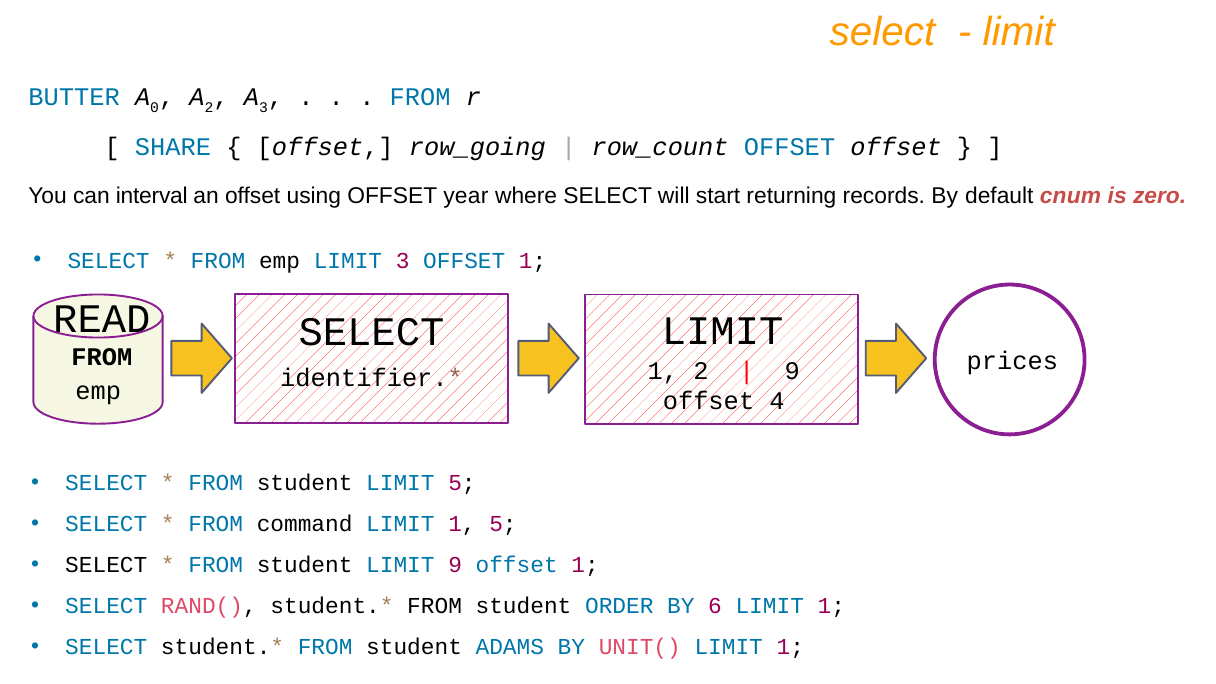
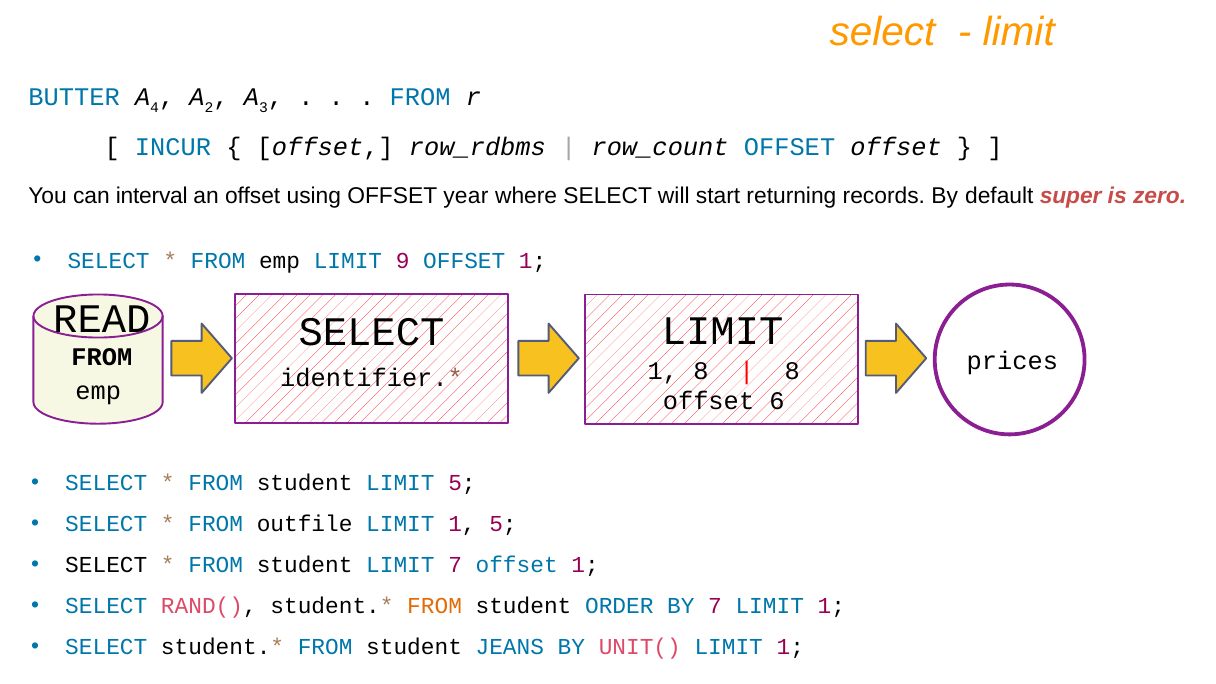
0: 0 -> 4
SHARE: SHARE -> INCUR
row_going: row_going -> row_rdbms
cnum: cnum -> super
LIMIT 3: 3 -> 9
1 2: 2 -> 8
9 at (792, 371): 9 -> 8
4: 4 -> 6
command: command -> outfile
LIMIT 9: 9 -> 7
FROM at (435, 606) colour: black -> orange
BY 6: 6 -> 7
ADAMS: ADAMS -> JEANS
